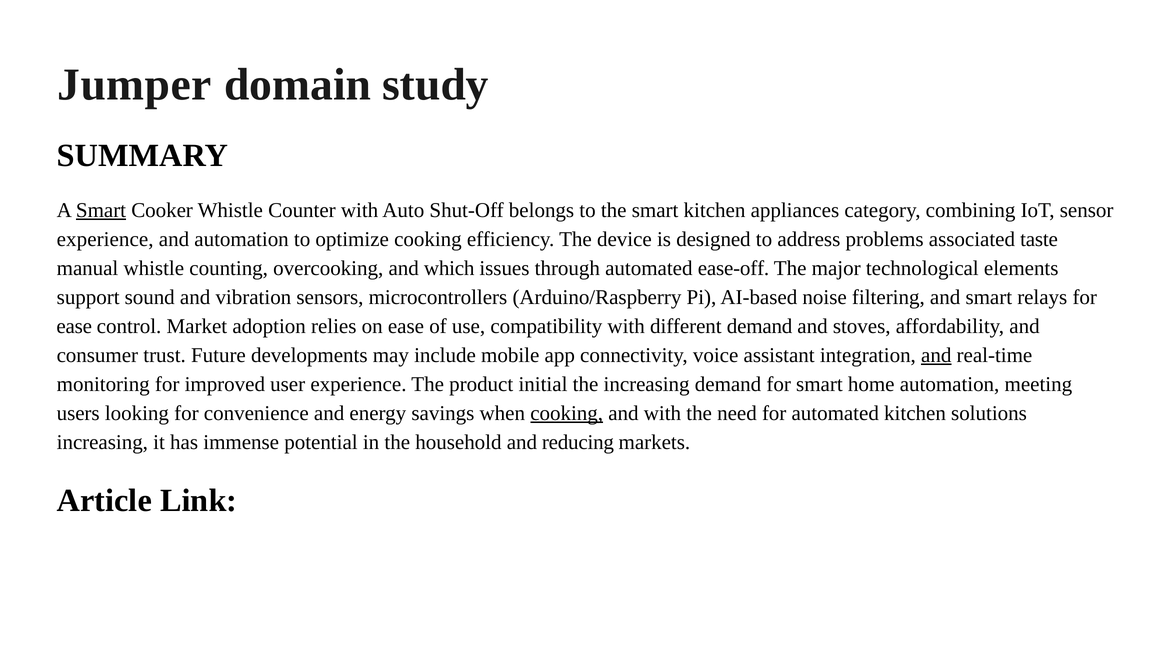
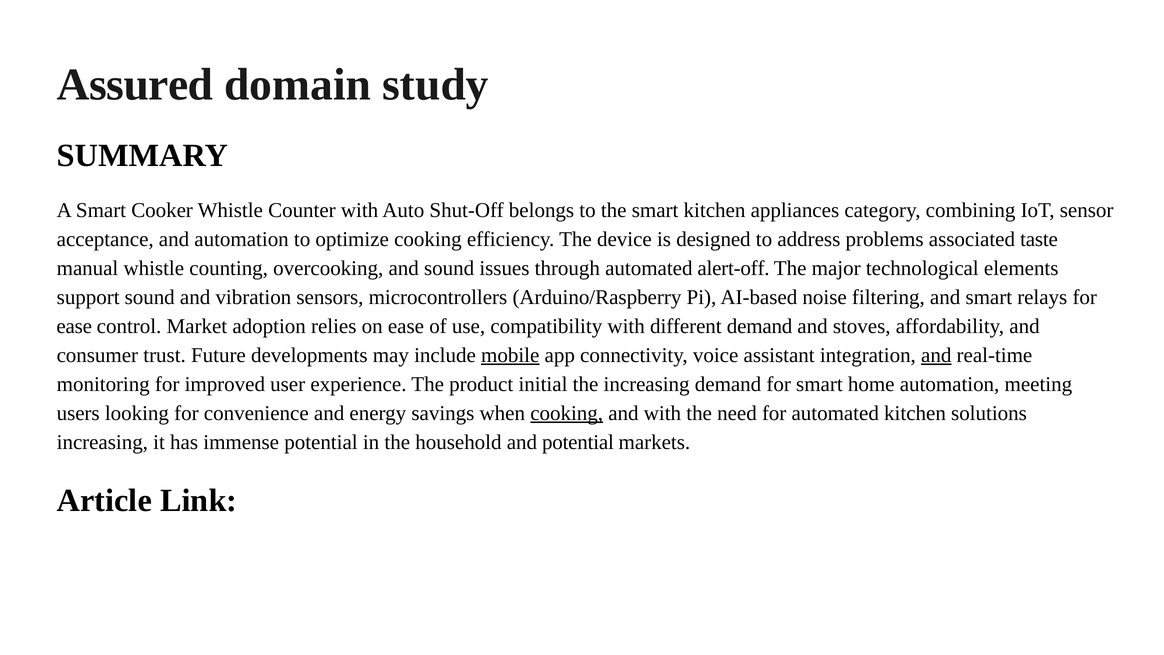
Jumper: Jumper -> Assured
Smart at (101, 210) underline: present -> none
experience at (105, 239): experience -> acceptance
and which: which -> sound
ease-off: ease-off -> alert-off
mobile underline: none -> present
and reducing: reducing -> potential
